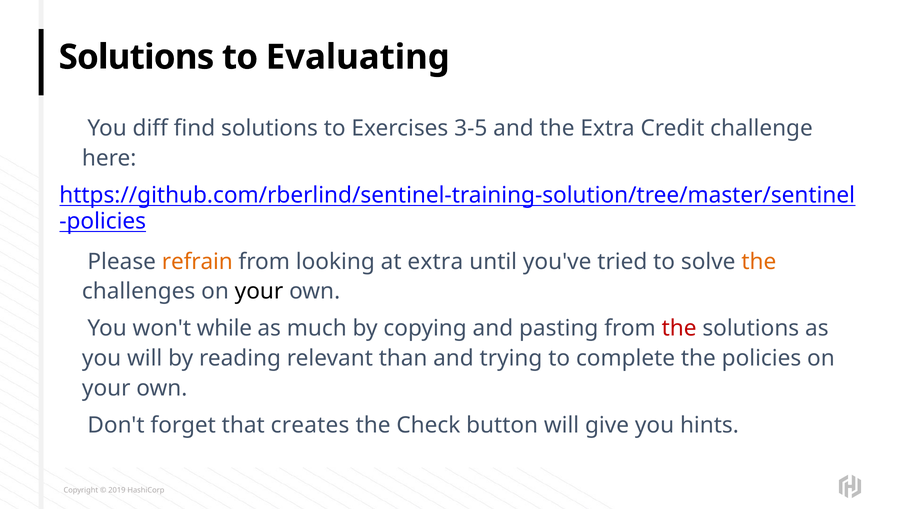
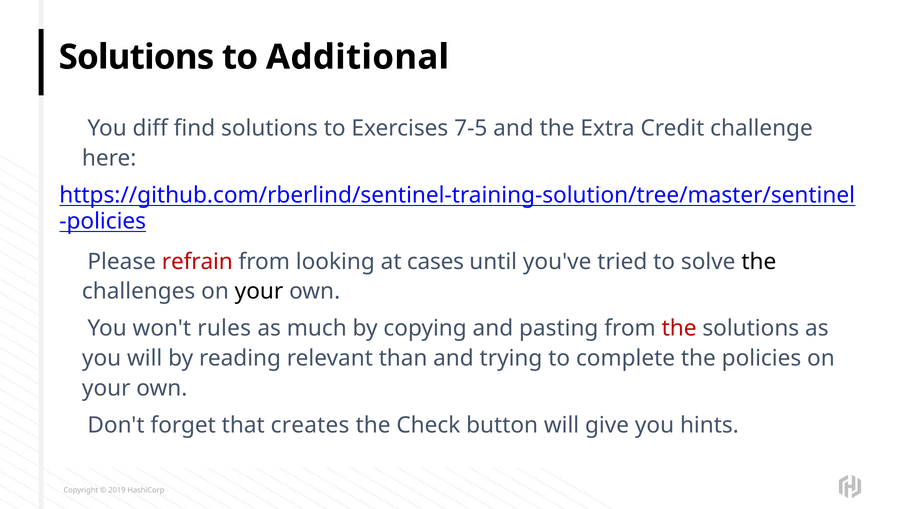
Evaluating: Evaluating -> Additional
3-5: 3-5 -> 7-5
refrain colour: orange -> red
at extra: extra -> cases
the at (759, 262) colour: orange -> black
while: while -> rules
